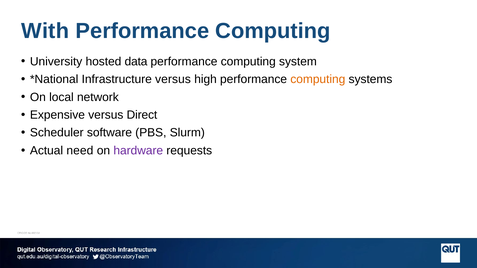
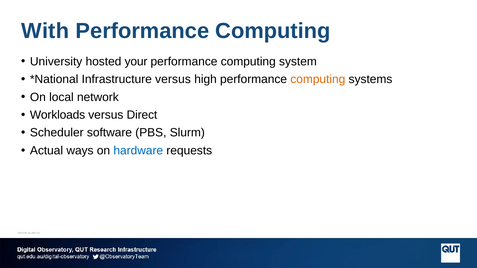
data: data -> your
Expensive: Expensive -> Workloads
need: need -> ways
hardware colour: purple -> blue
